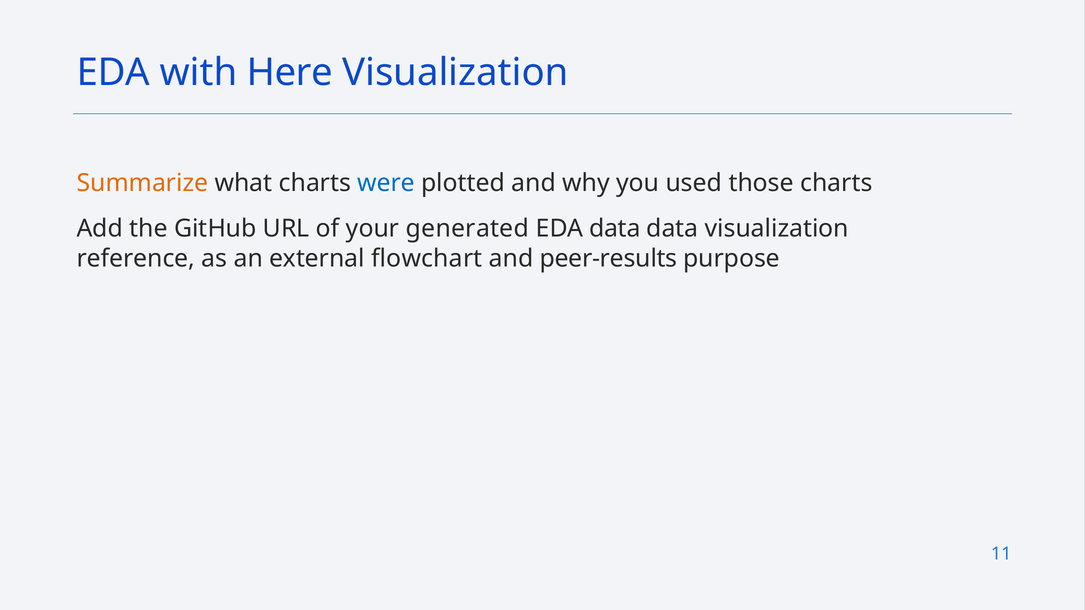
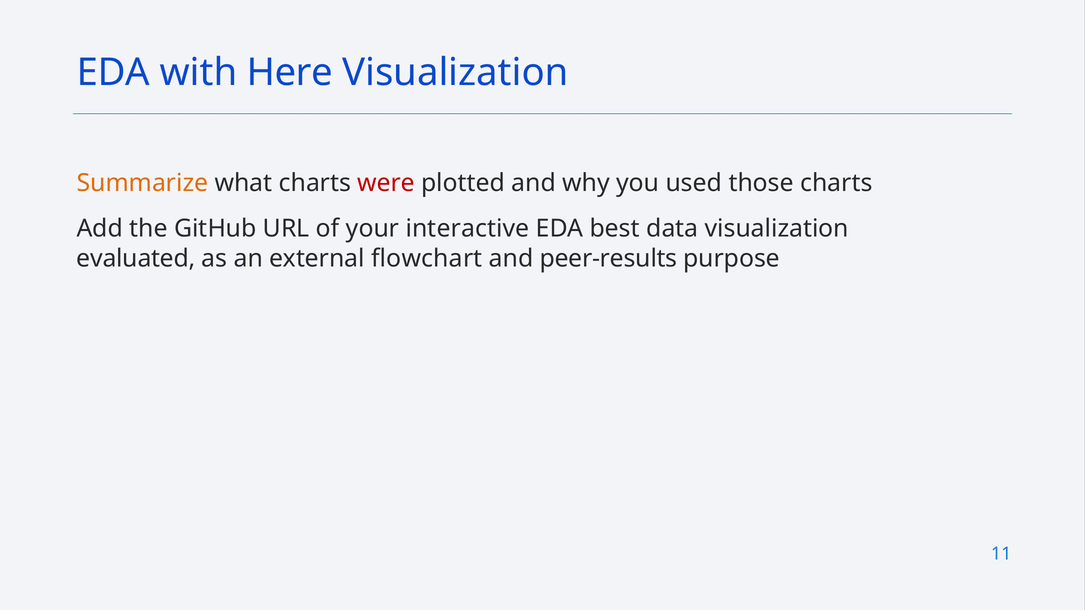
were colour: blue -> red
generated: generated -> interactive
EDA data: data -> best
reference: reference -> evaluated
